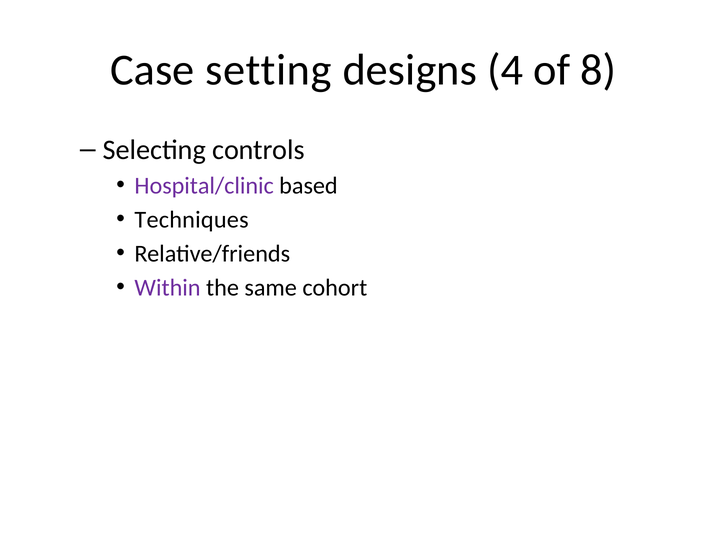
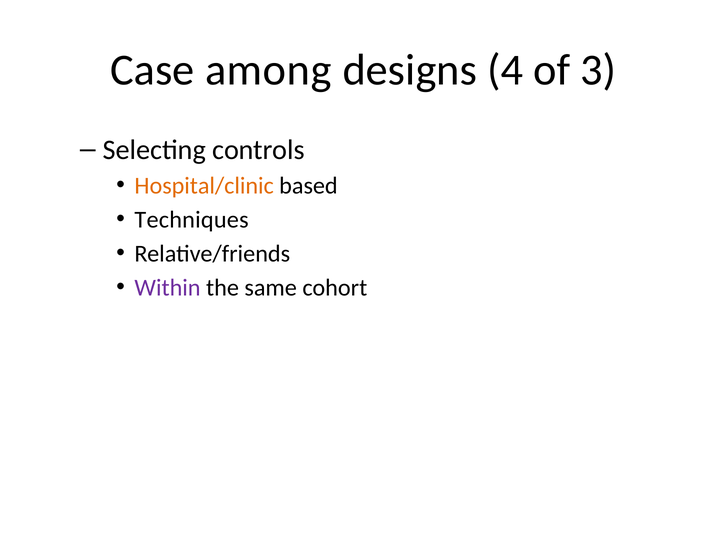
setting: setting -> among
8: 8 -> 3
Hospital/clinic colour: purple -> orange
